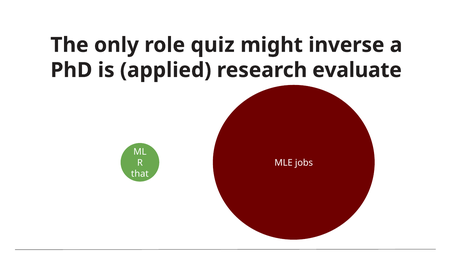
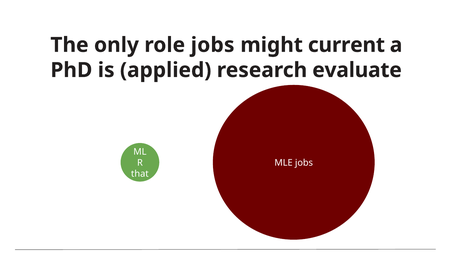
role quiz: quiz -> jobs
inverse: inverse -> current
